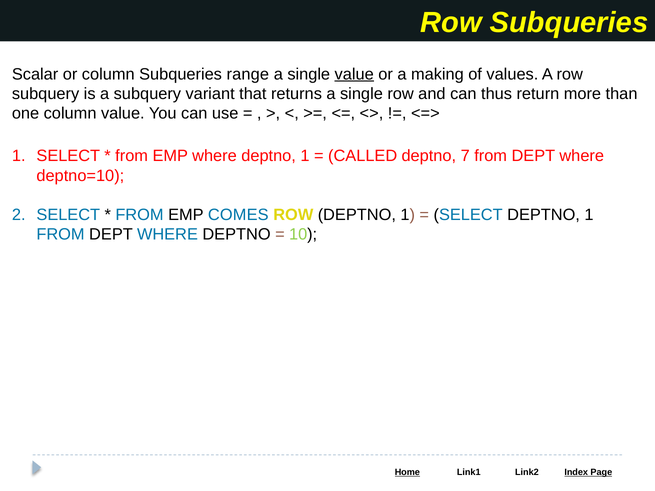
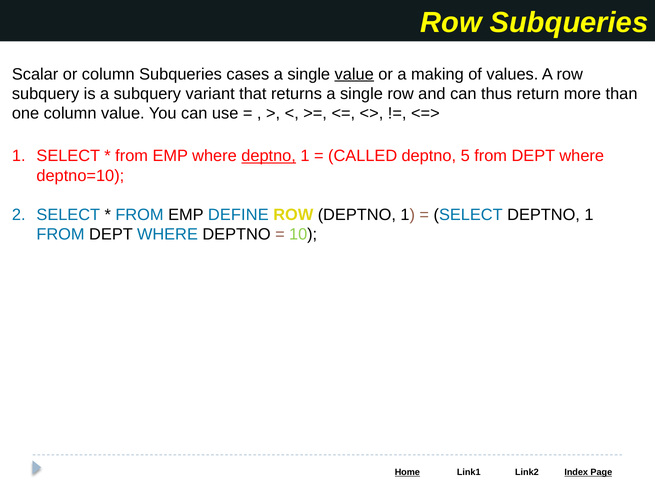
range: range -> cases
deptno at (269, 156) underline: none -> present
7: 7 -> 5
COMES: COMES -> DEFINE
